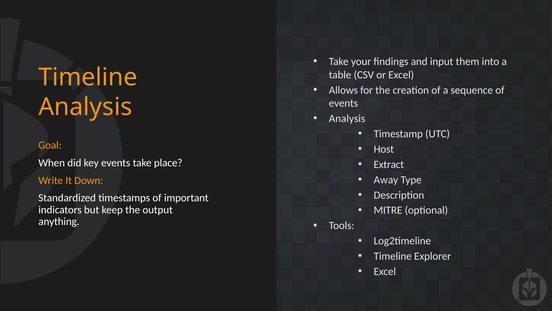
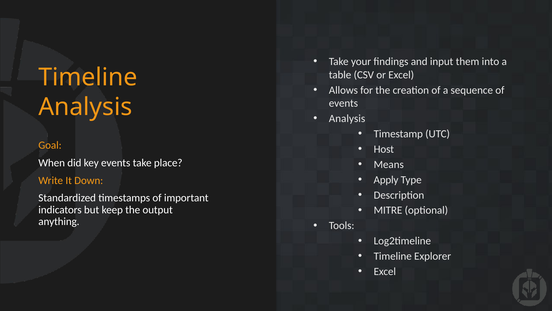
Extract: Extract -> Means
Away: Away -> Apply
